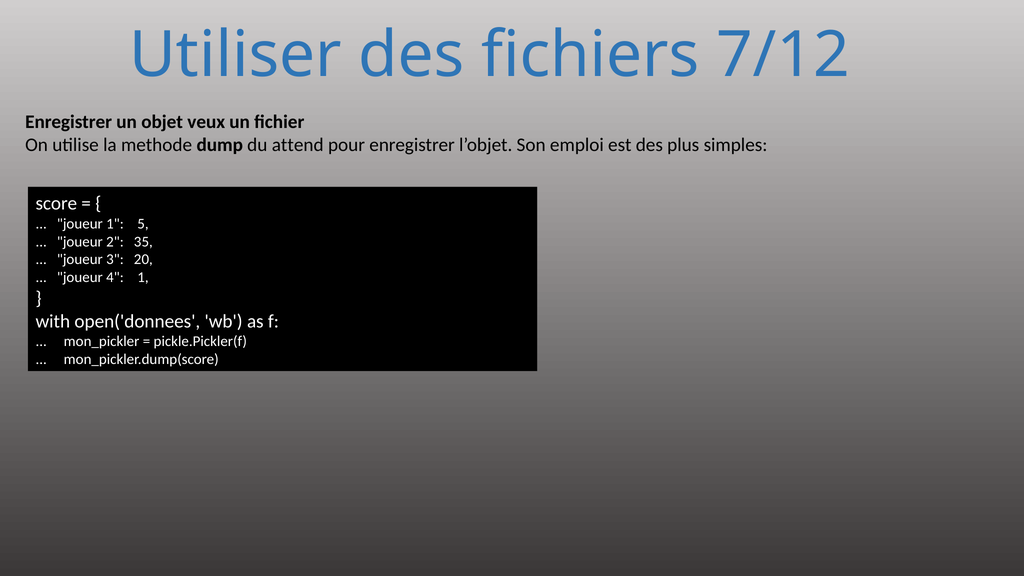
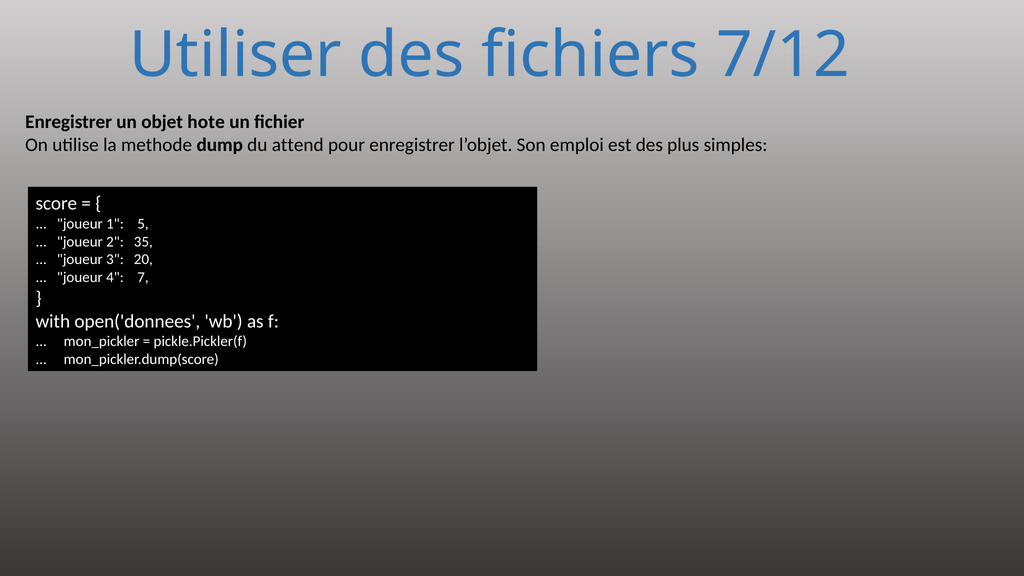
veux: veux -> hote
4 1: 1 -> 7
